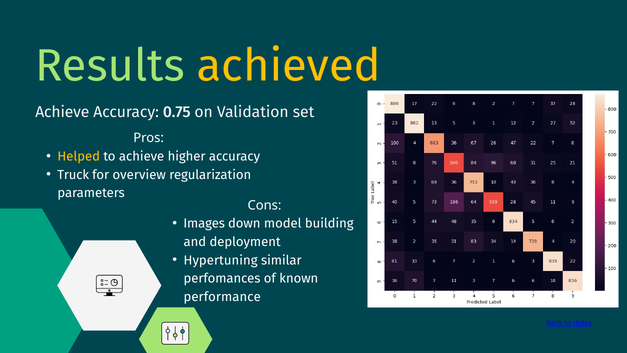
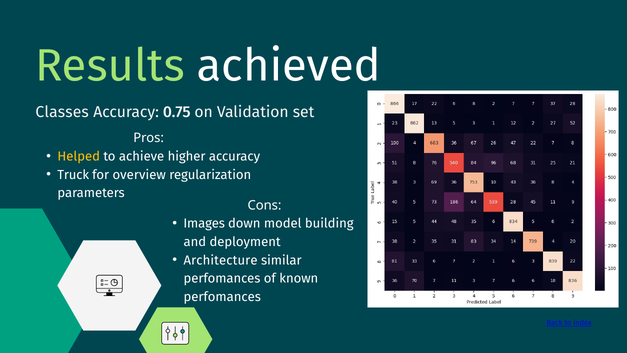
achieved colour: yellow -> white
Achieve at (62, 112): Achieve -> Classes
Hypertuning: Hypertuning -> Architecture
performance at (222, 297): performance -> perfomances
